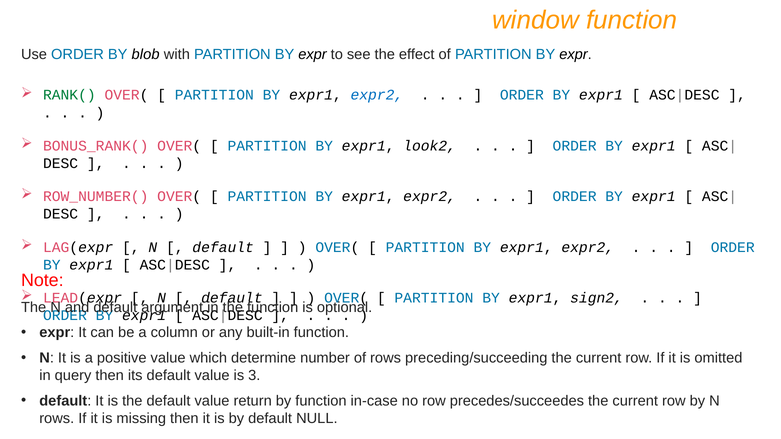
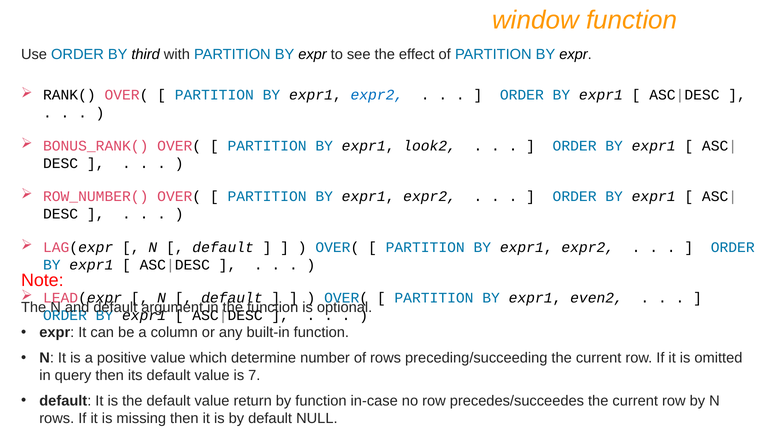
blob: blob -> third
RANK( colour: green -> black
sign2: sign2 -> even2
3: 3 -> 7
